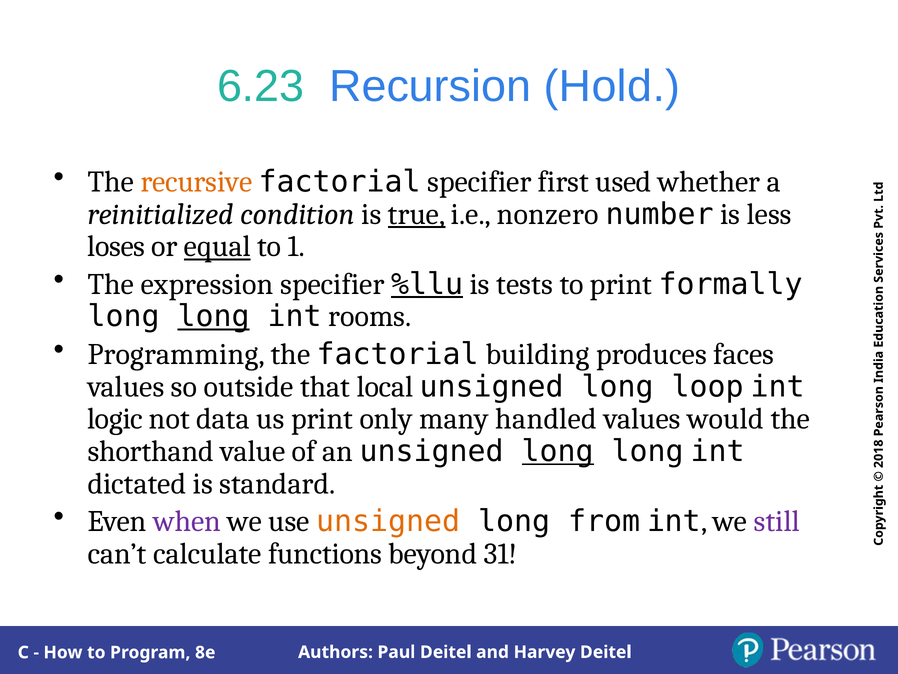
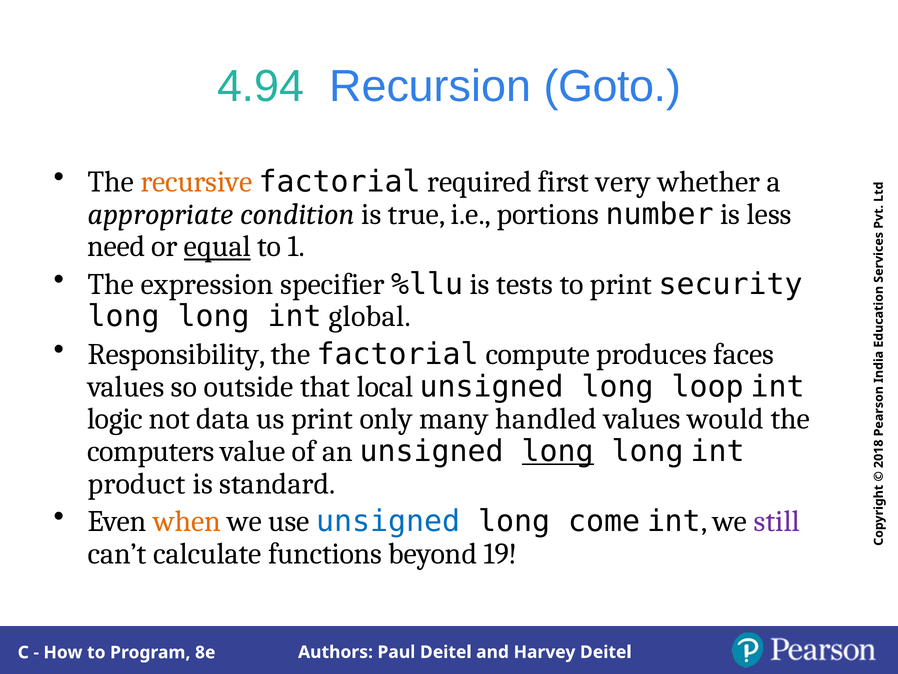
6.23: 6.23 -> 4.94
Hold: Hold -> Goto
factorial specifier: specifier -> required
used: used -> very
reinitialized: reinitialized -> appropriate
true underline: present -> none
nonzero: nonzero -> portions
loses: loses -> need
%llu underline: present -> none
formally: formally -> security
long at (214, 316) underline: present -> none
rooms: rooms -> global
Programming: Programming -> Responsibility
building: building -> compute
shorthand: shorthand -> computers
dictated: dictated -> product
when colour: purple -> orange
unsigned at (388, 521) colour: orange -> blue
from: from -> come
31: 31 -> 19
